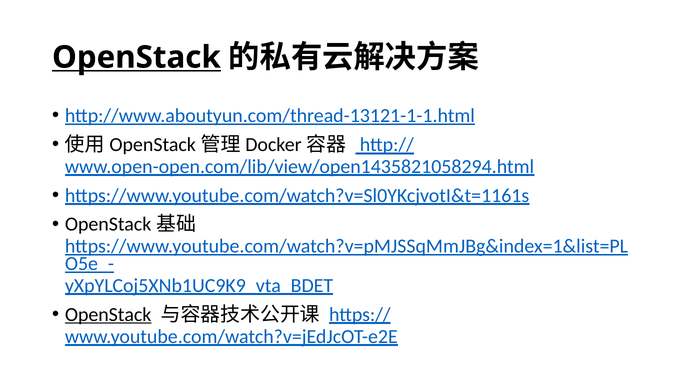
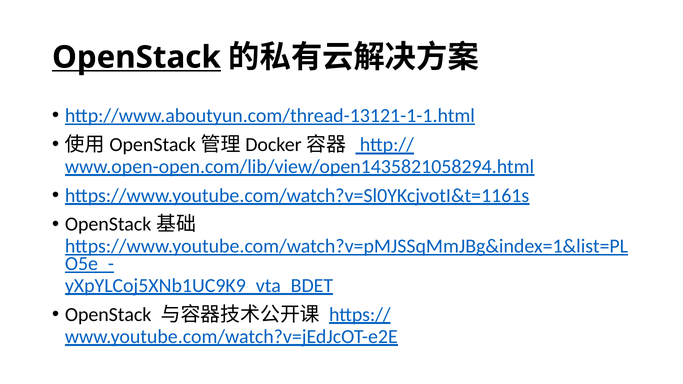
OpenStack at (108, 315) underline: present -> none
